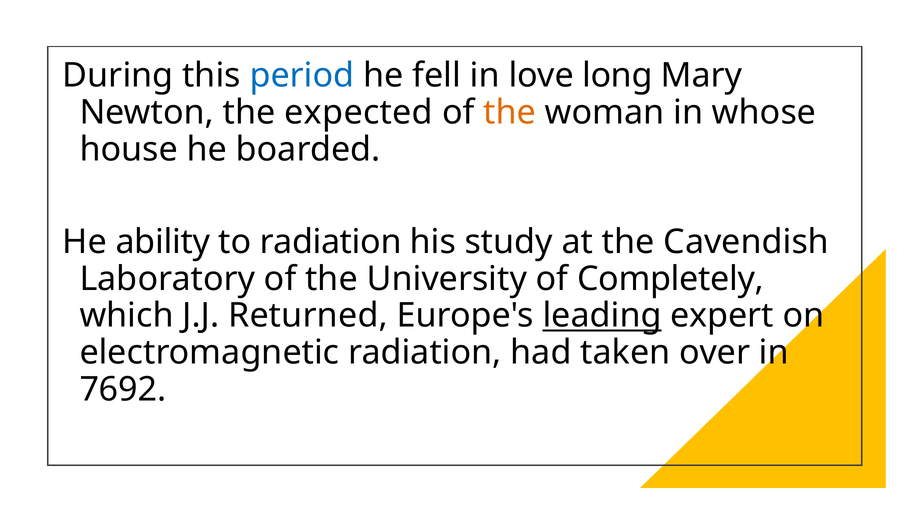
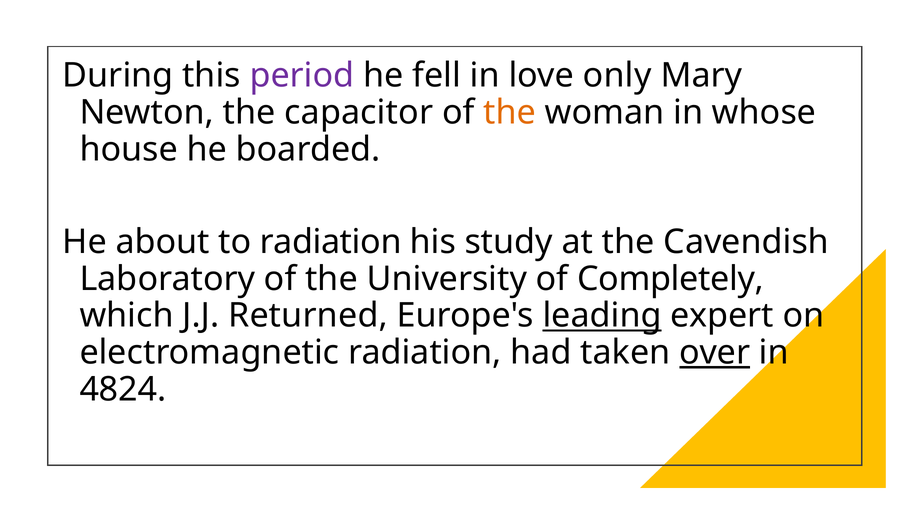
period colour: blue -> purple
long: long -> only
expected: expected -> capacitor
ability: ability -> about
over underline: none -> present
7692: 7692 -> 4824
